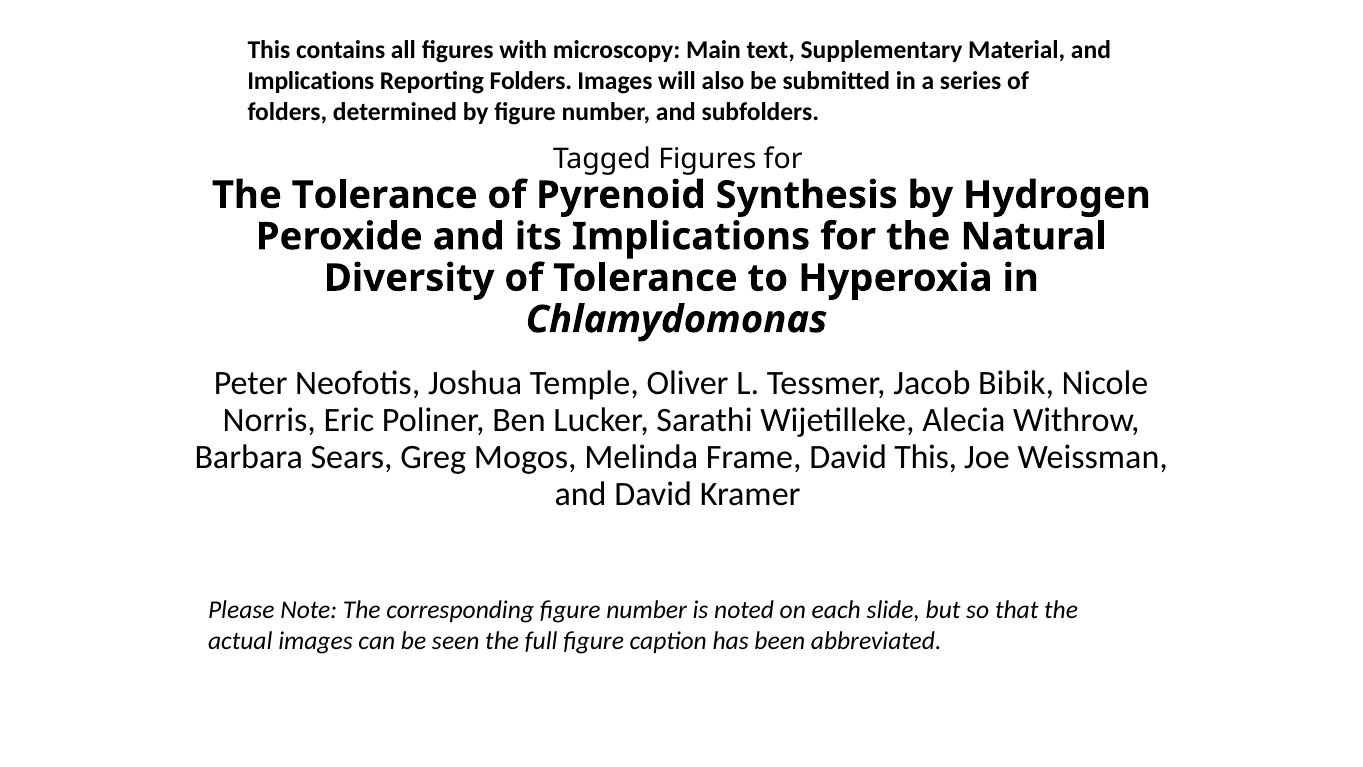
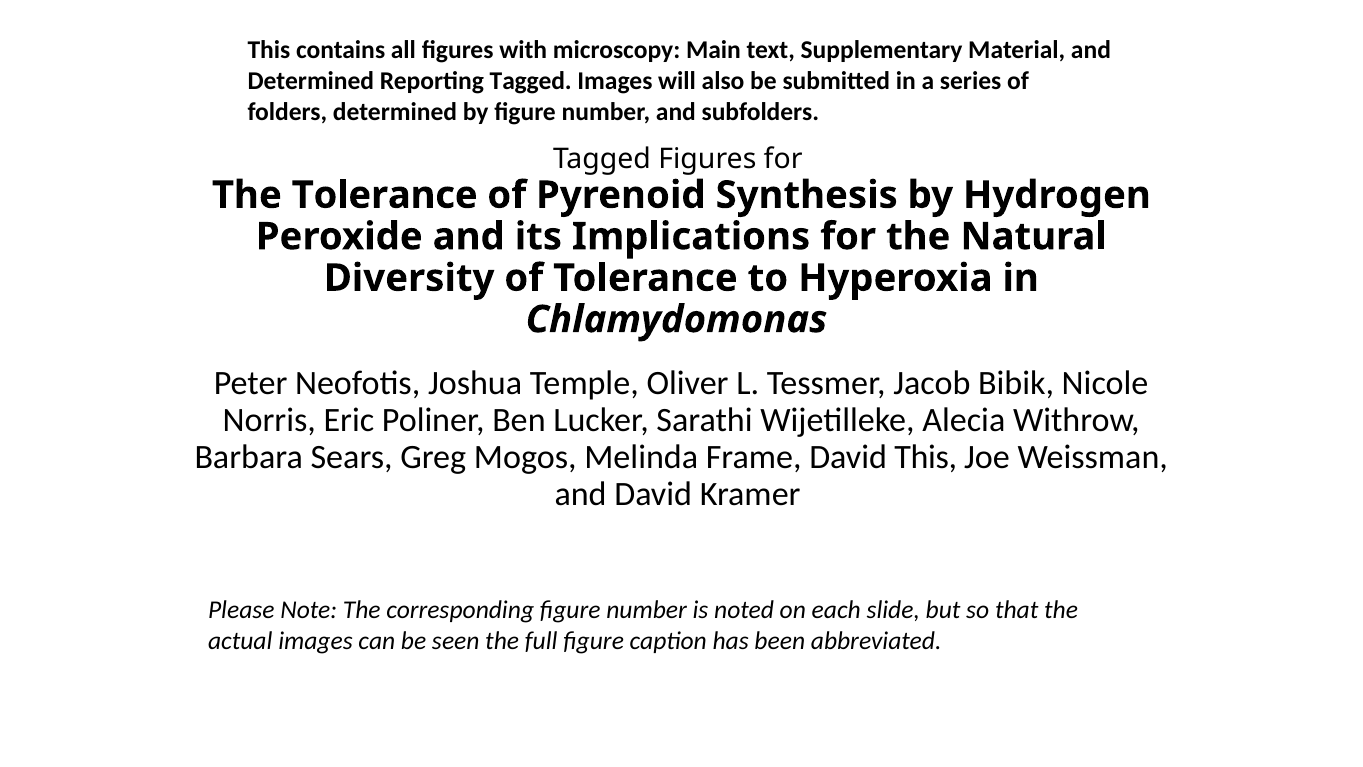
Implications at (311, 81): Implications -> Determined
Reporting Folders: Folders -> Tagged
